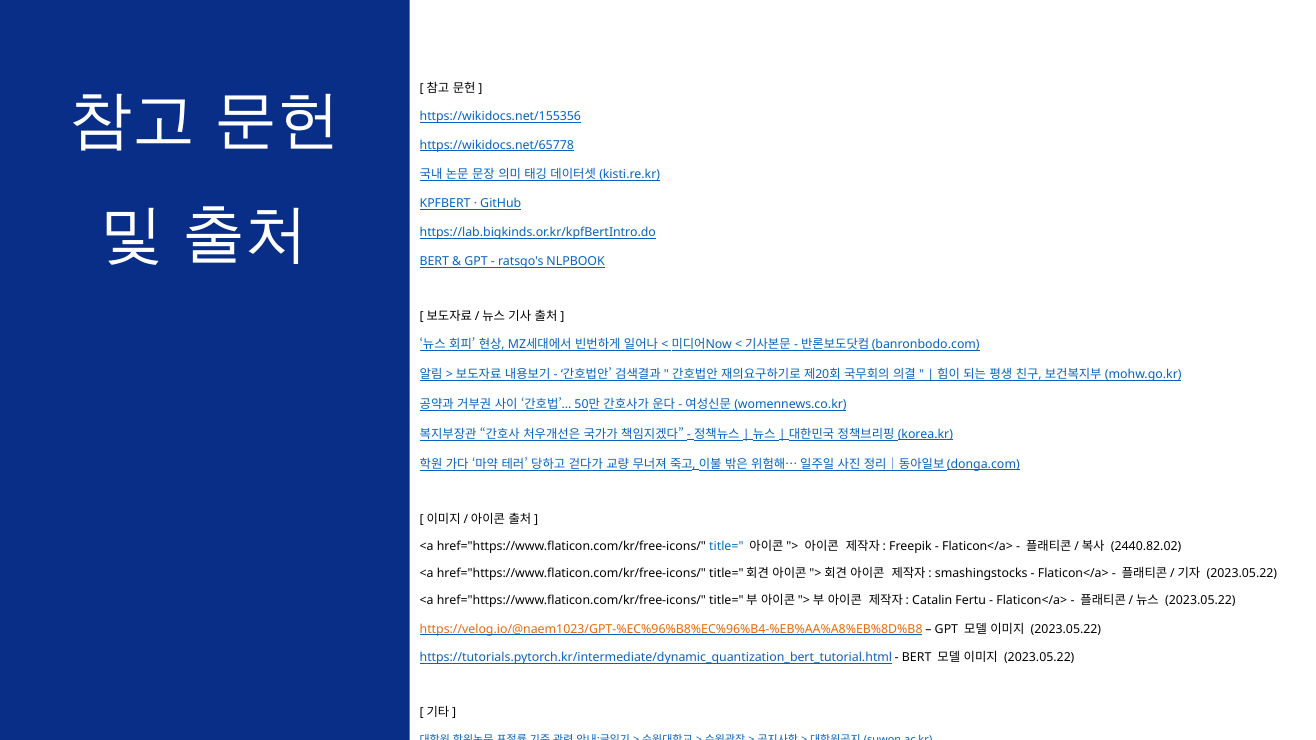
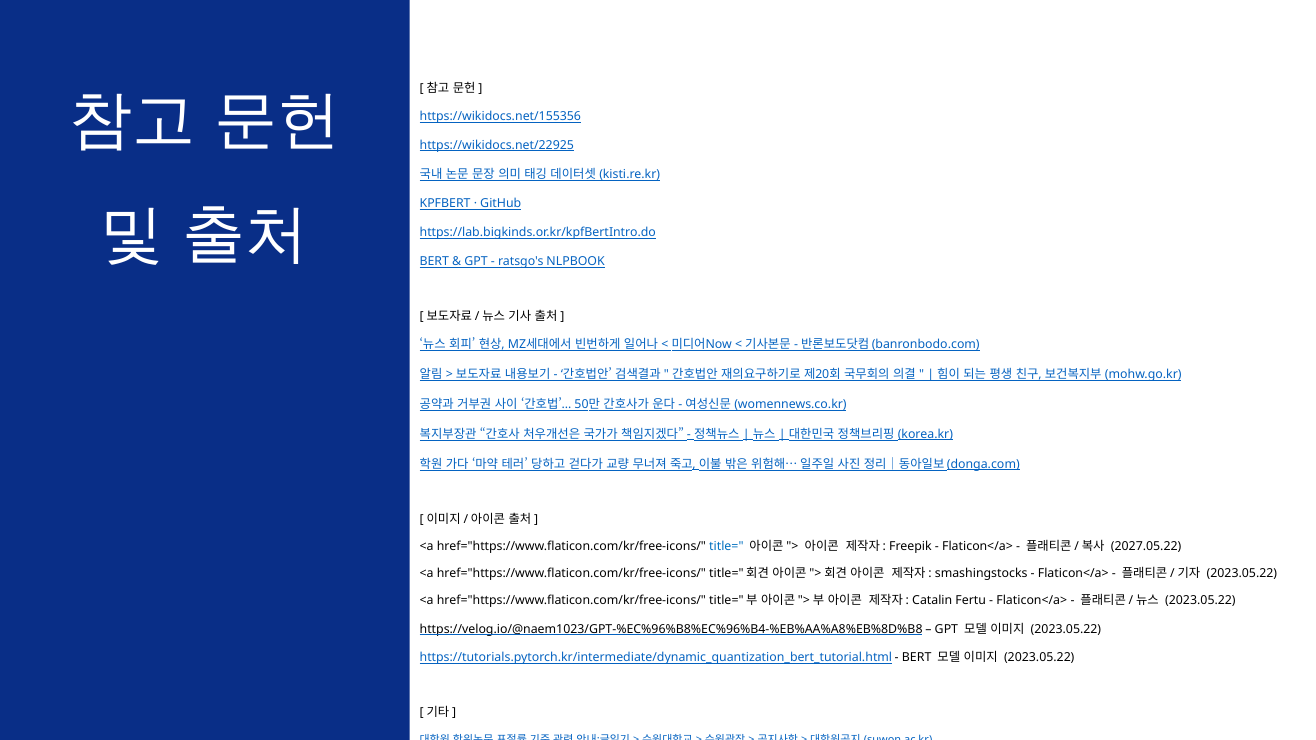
https://wikidocs.net/65778: https://wikidocs.net/65778 -> https://wikidocs.net/22925
2440.82.02: 2440.82.02 -> 2027.05.22
https://velog.io/@naem1023/GPT-%EC%96%B8%EC%96%B4-%EB%AA%A8%EB%8D%B8 colour: orange -> black
